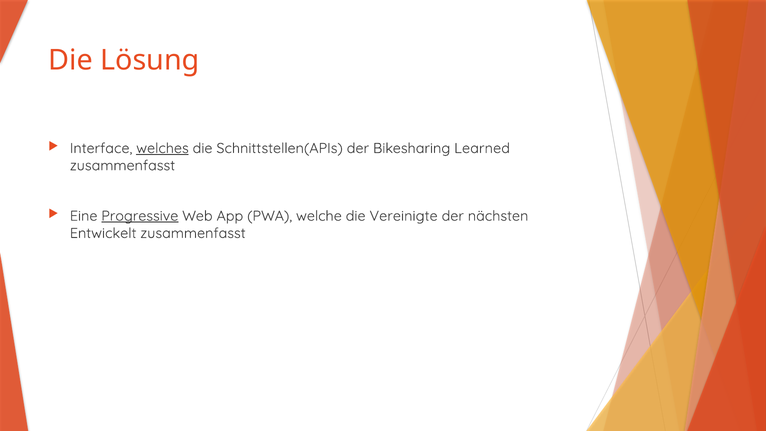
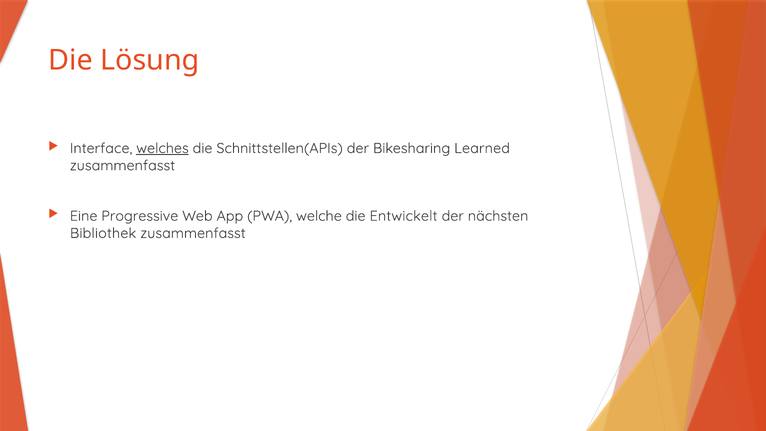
Progressive underline: present -> none
Vereinigte: Vereinigte -> Entwickelt
Entwickelt: Entwickelt -> Bibliothek
